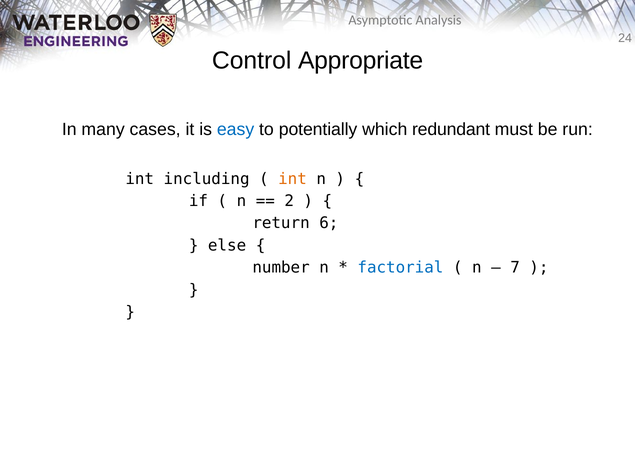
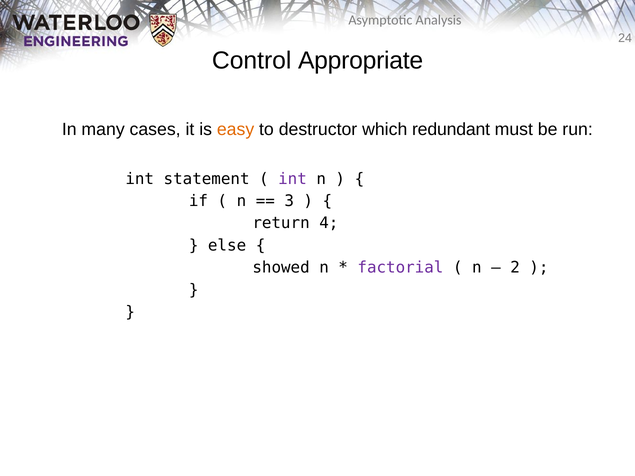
easy colour: blue -> orange
potentially: potentially -> destructor
including: including -> statement
int at (293, 179) colour: orange -> purple
2: 2 -> 3
6: 6 -> 4
number: number -> showed
factorial colour: blue -> purple
7: 7 -> 2
